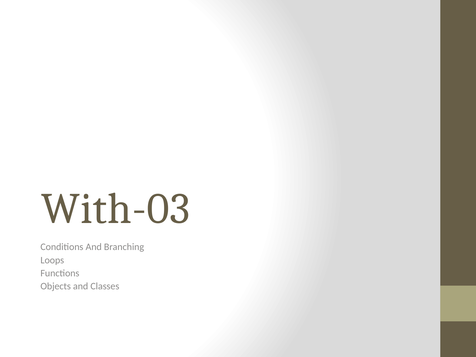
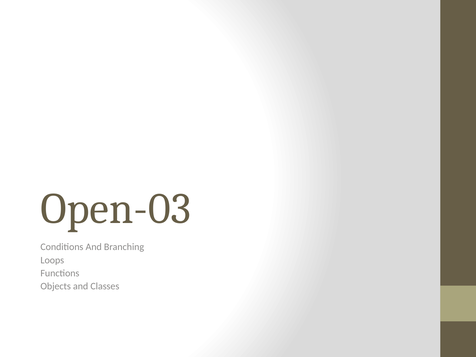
With-03: With-03 -> Open-03
